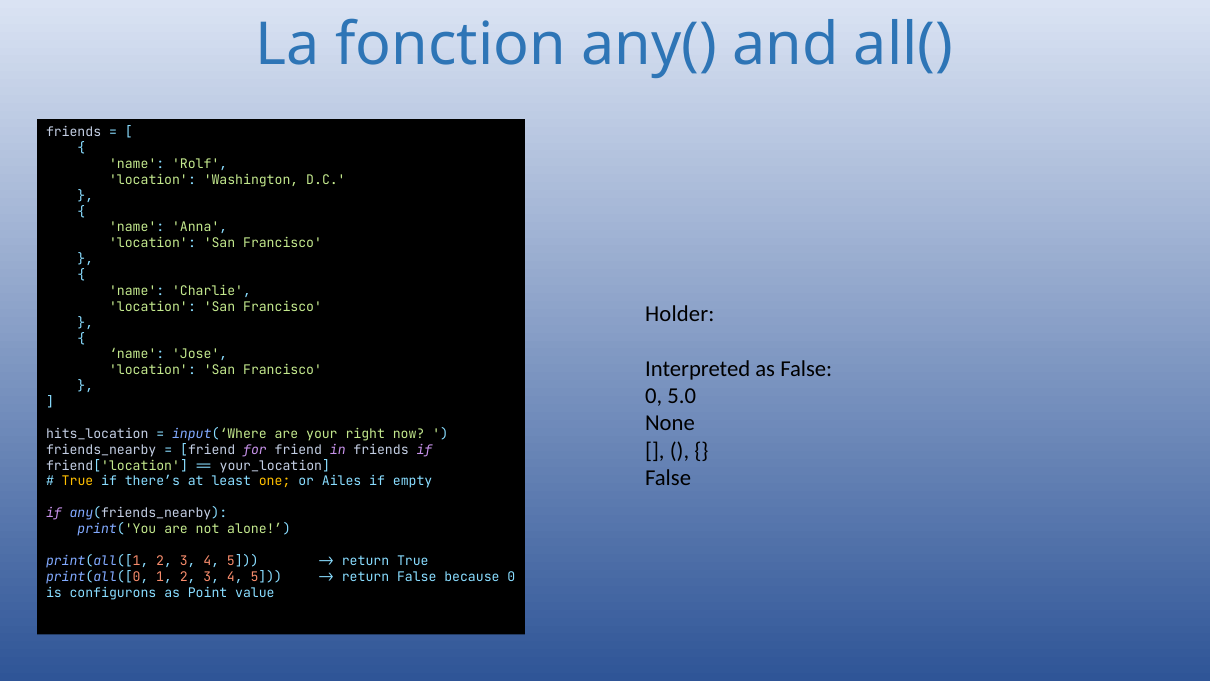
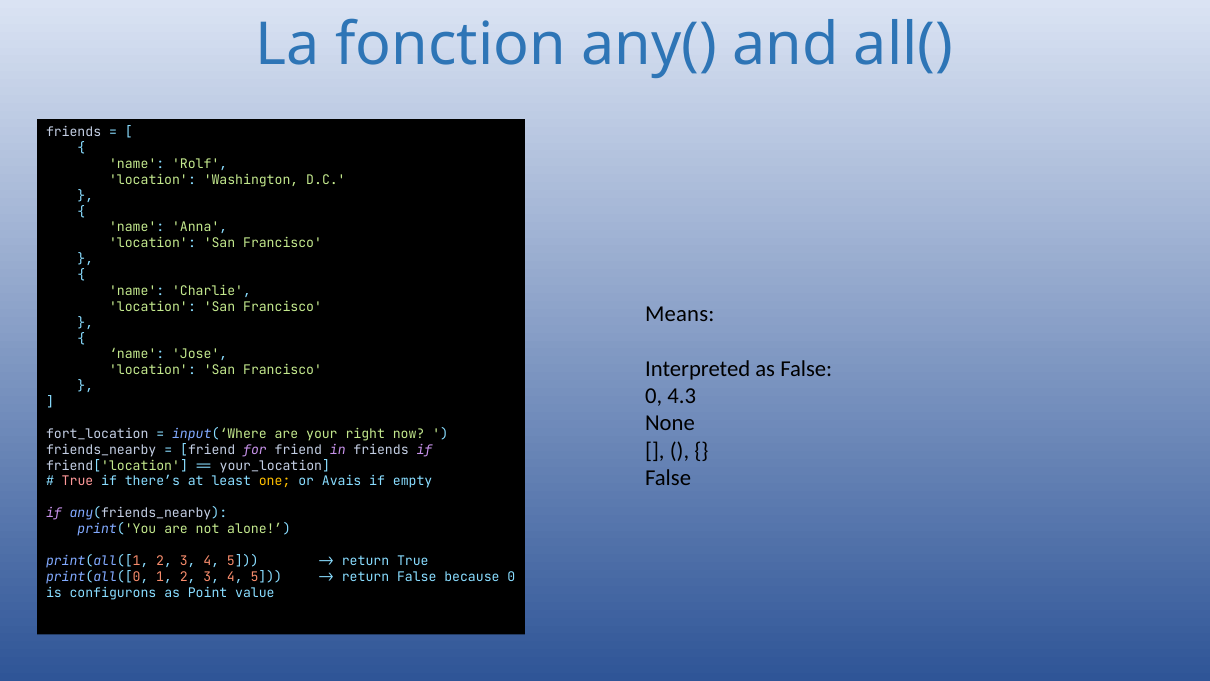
Holder: Holder -> Means
5.0: 5.0 -> 4.3
hits_location: hits_location -> fort_location
True at (78, 481) colour: yellow -> pink
Ailes: Ailes -> Avais
